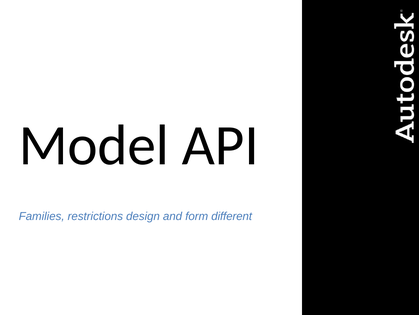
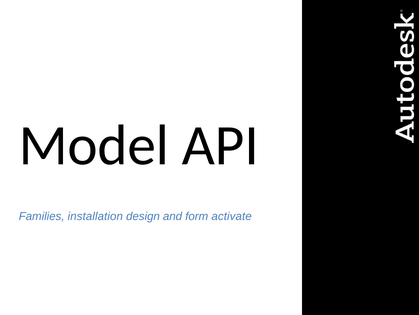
restrictions: restrictions -> installation
different: different -> activate
